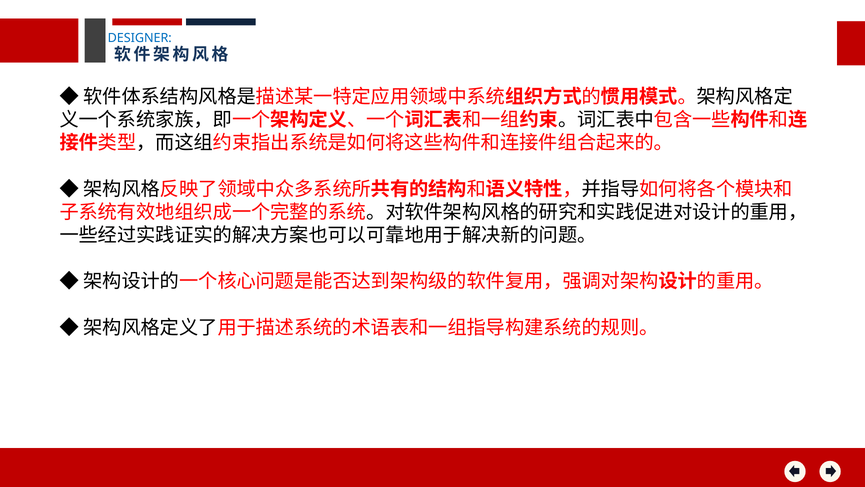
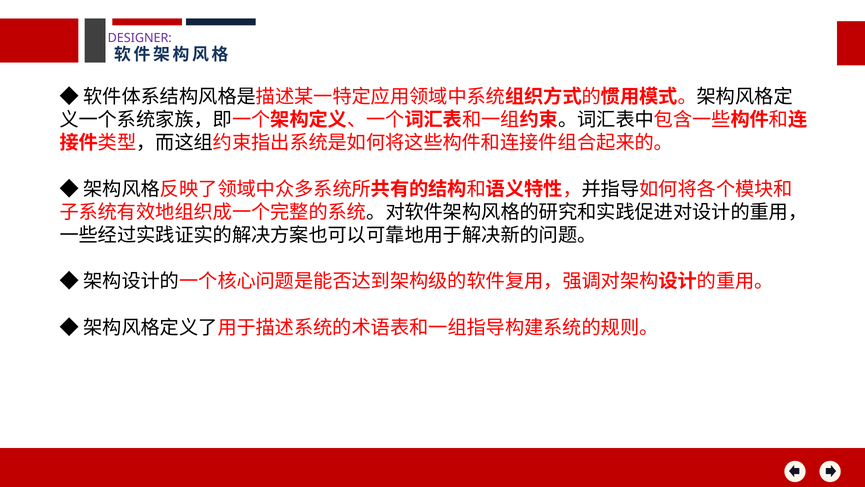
DESIGNER colour: blue -> purple
